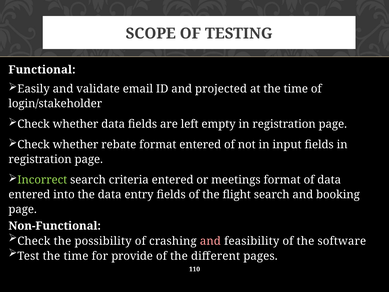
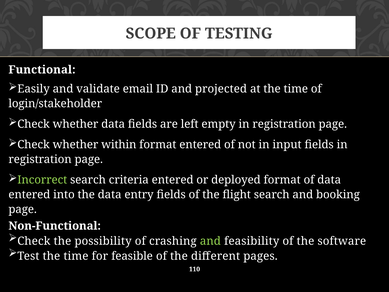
rebate: rebate -> within
meetings: meetings -> deployed
and at (210, 241) colour: pink -> light green
provide: provide -> feasible
